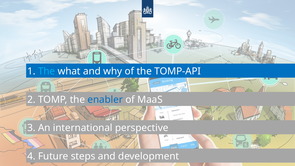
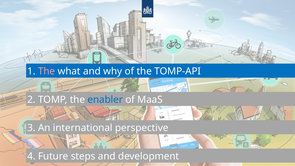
The at (47, 71) colour: light blue -> pink
